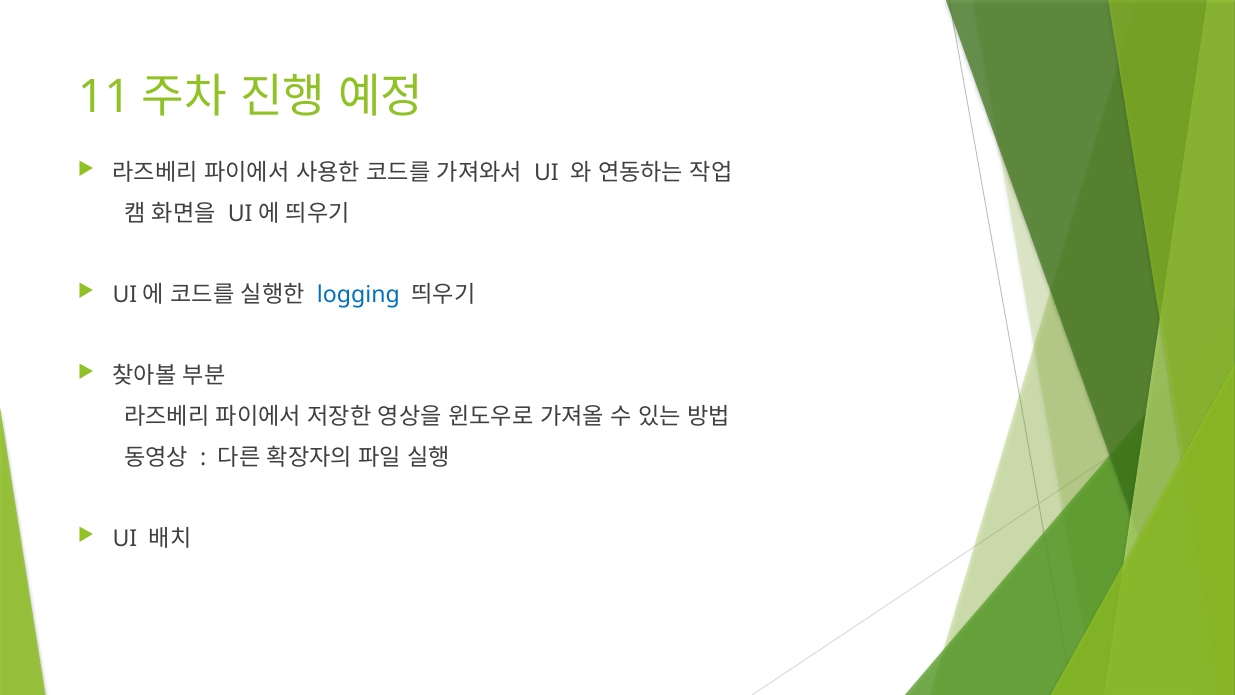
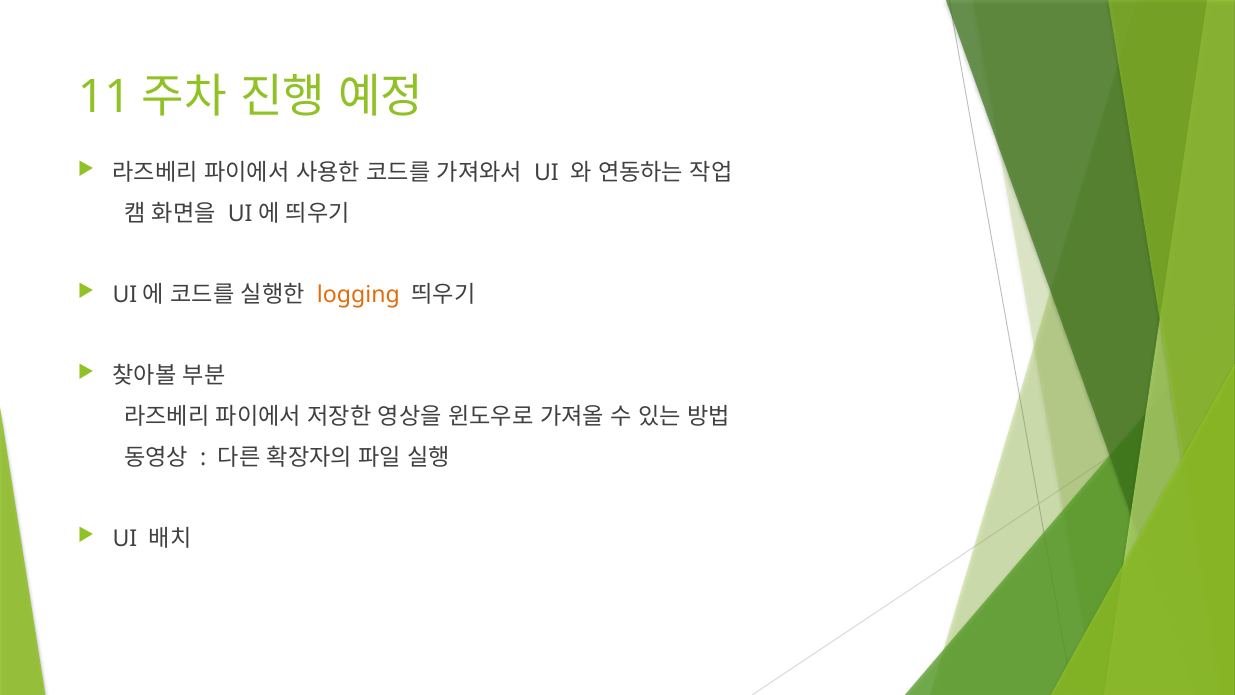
logging colour: blue -> orange
